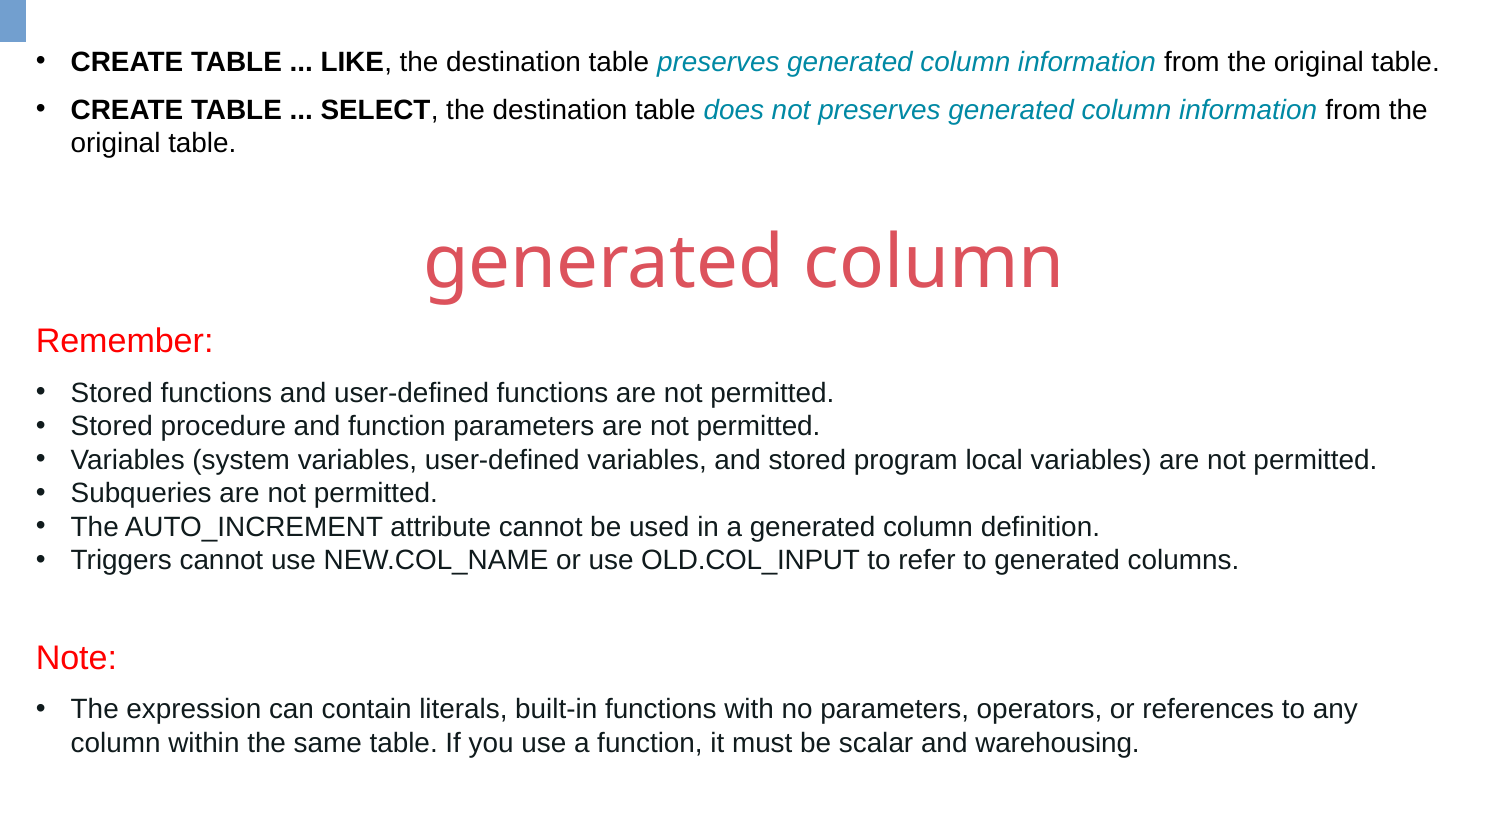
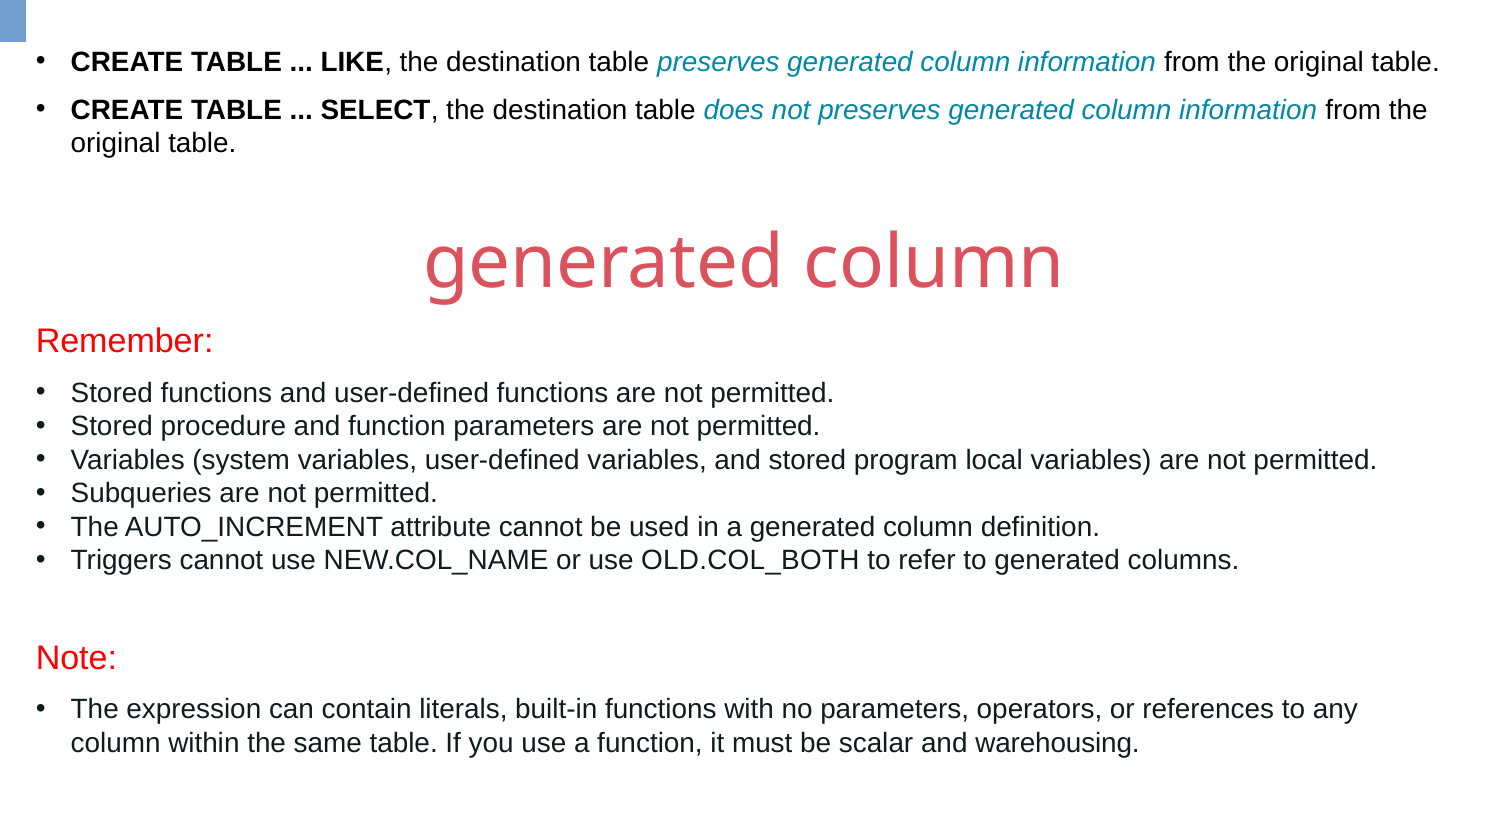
OLD.COL_INPUT: OLD.COL_INPUT -> OLD.COL_BOTH
